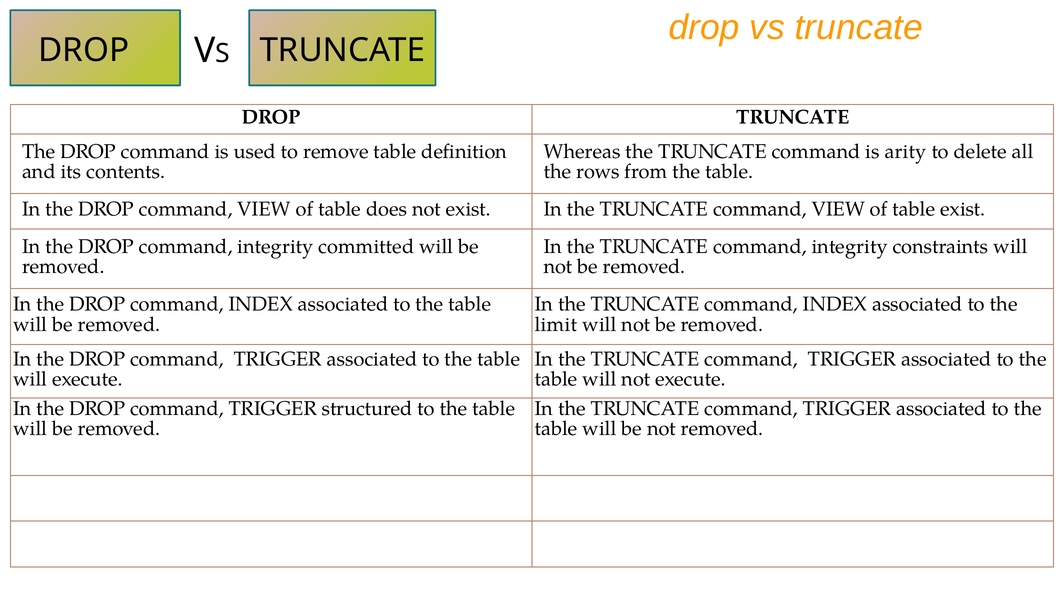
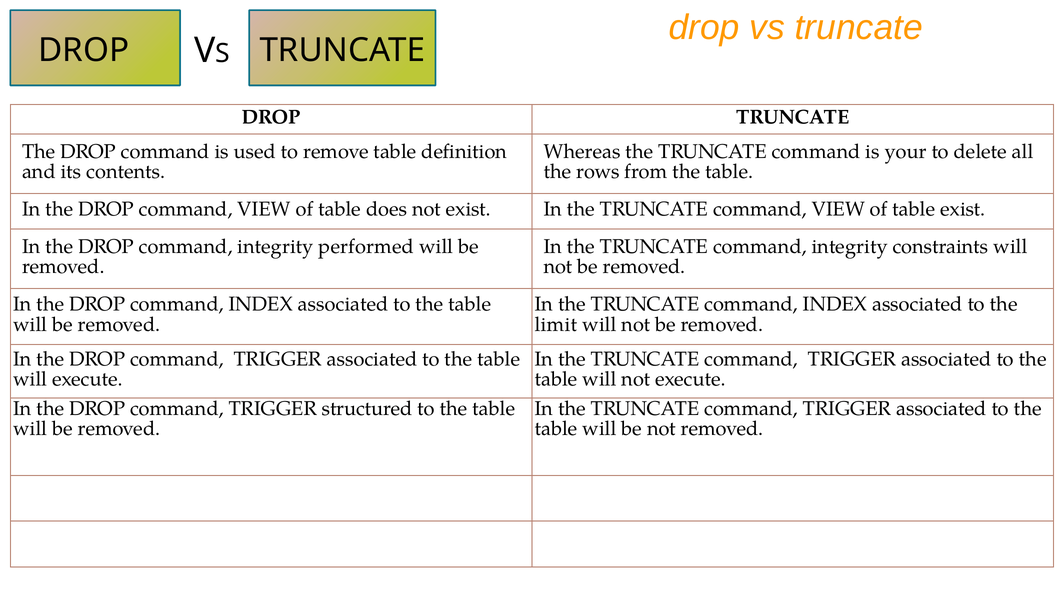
arity: arity -> your
committed: committed -> performed
